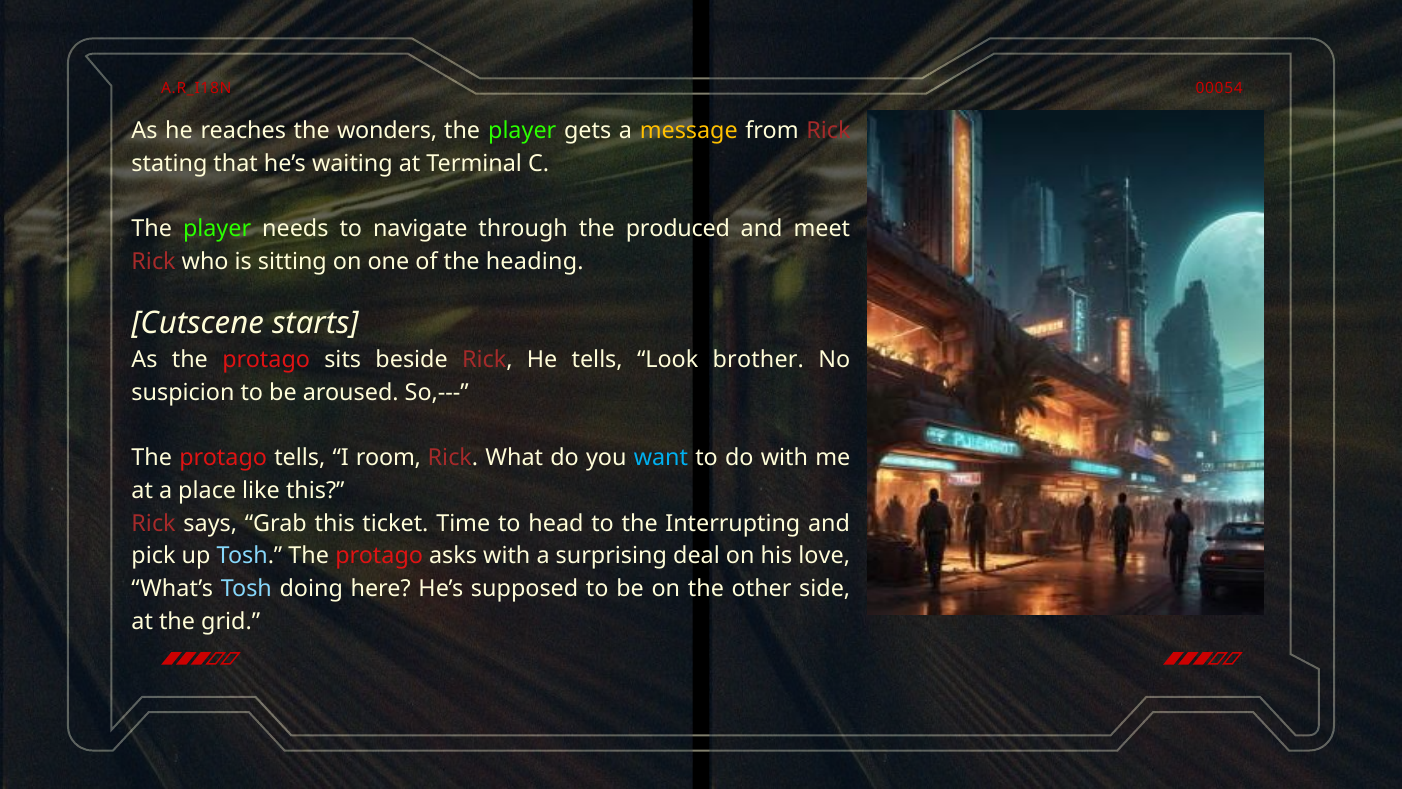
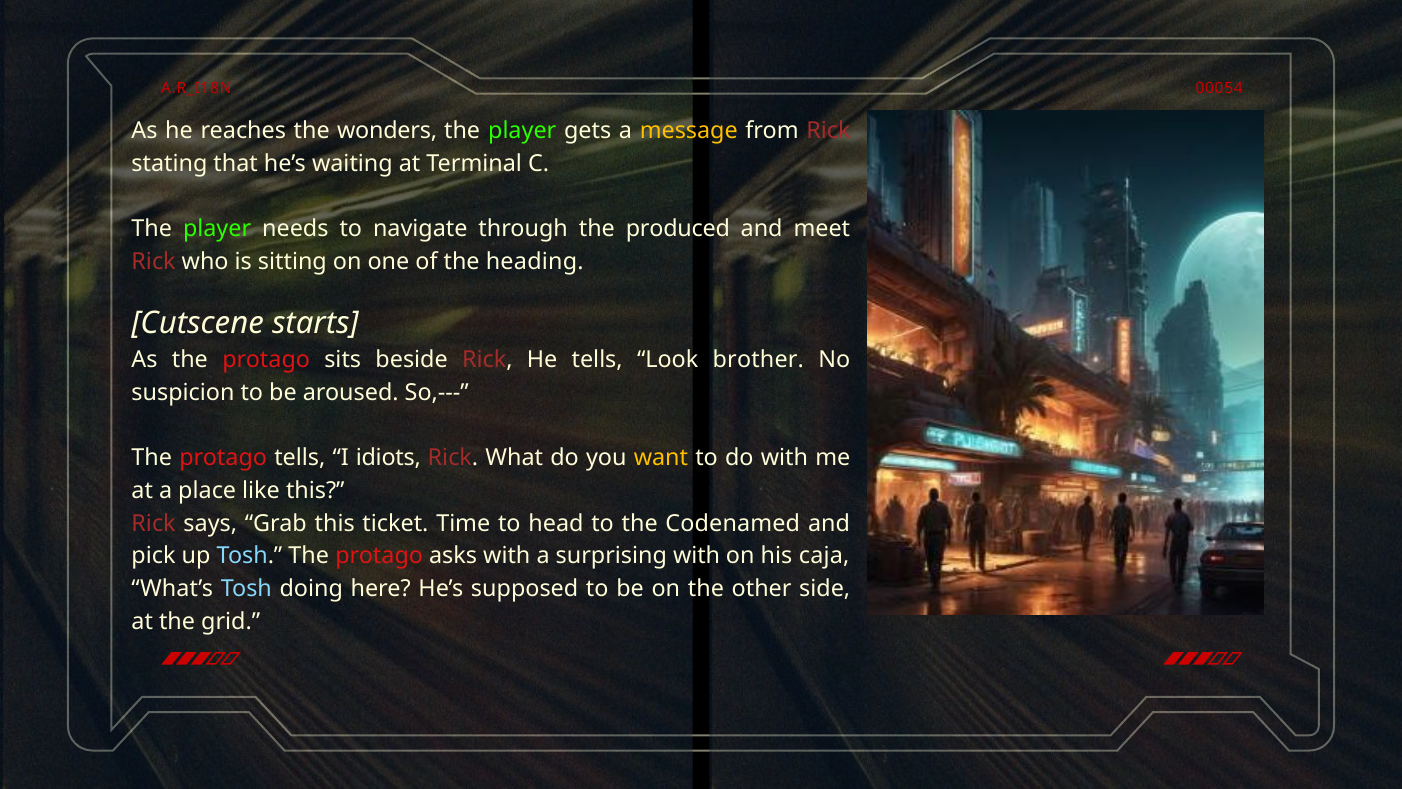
room: room -> idiots
want colour: light blue -> yellow
Interrupting: Interrupting -> Codenamed
surprising deal: deal -> with
love: love -> caja
